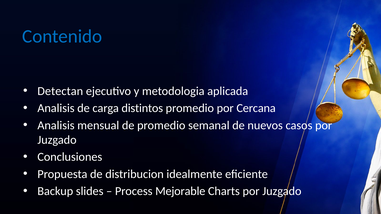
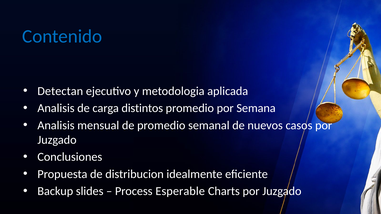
Cercana: Cercana -> Semana
Mejorable: Mejorable -> Esperable
